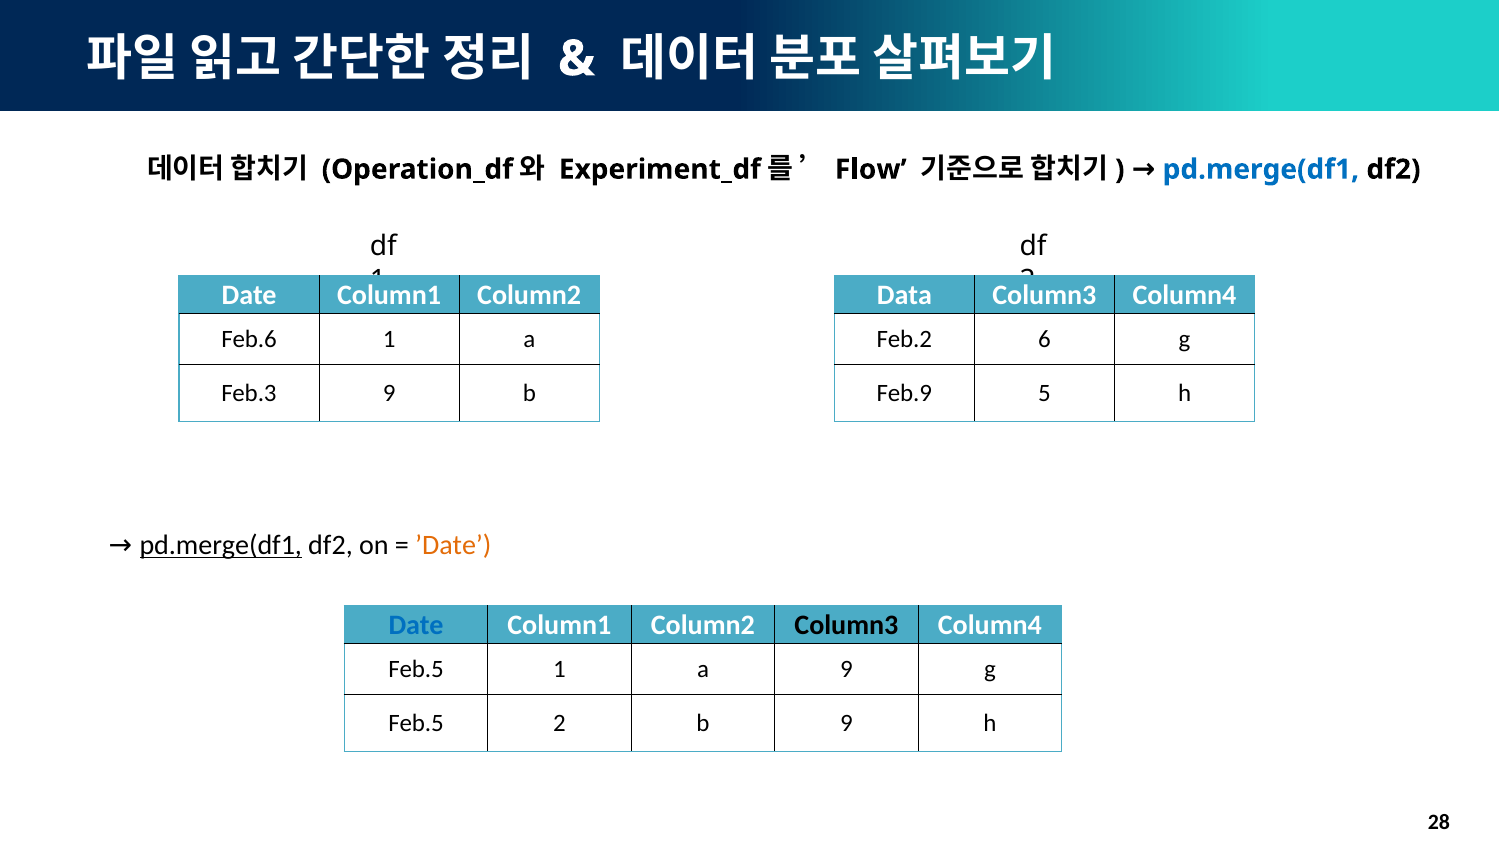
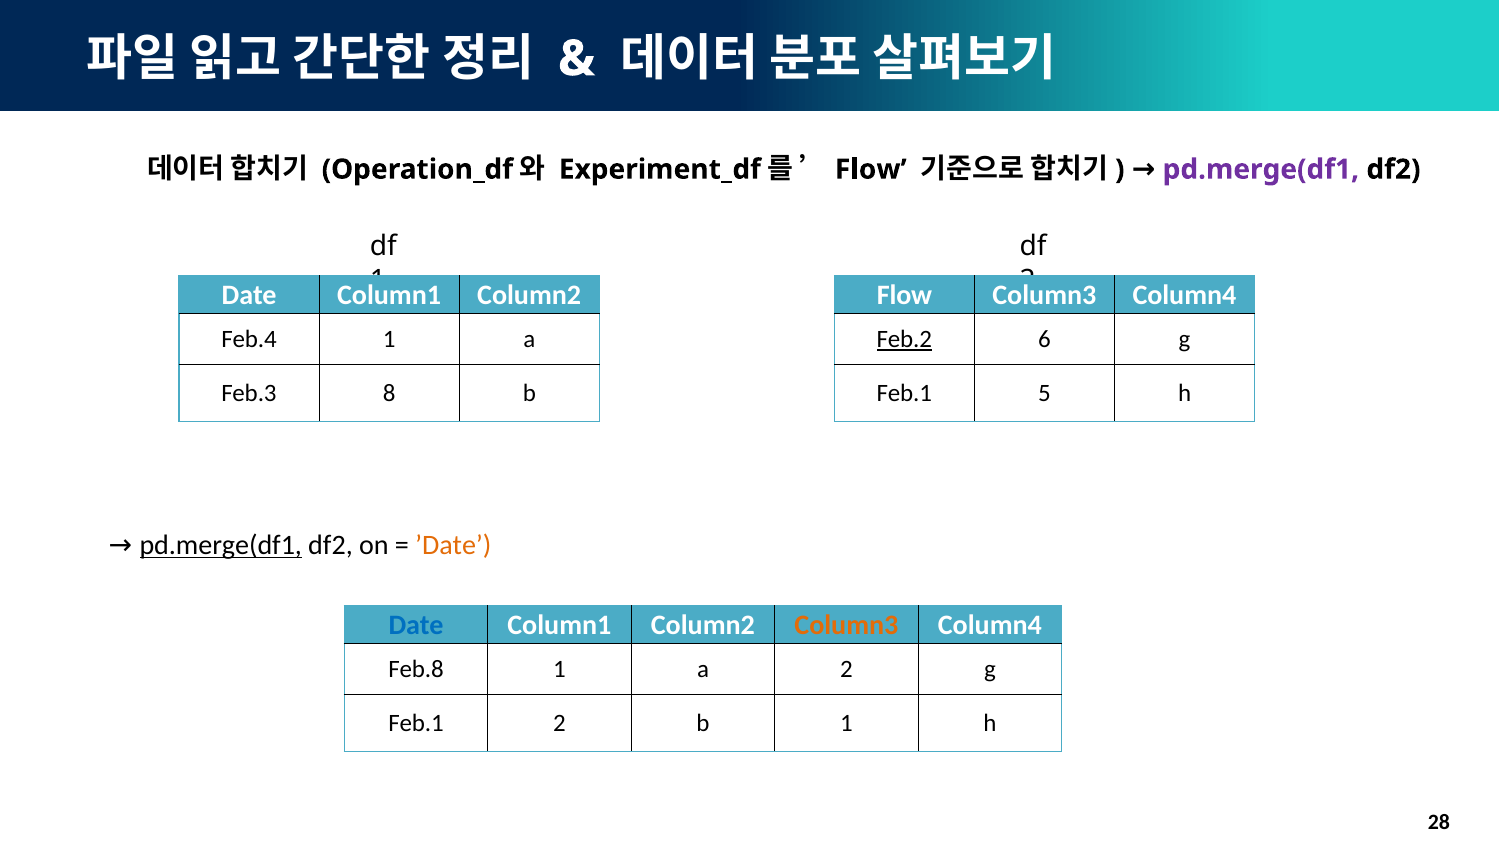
pd.merge(df1 at (1261, 169) colour: blue -> purple
Data at (904, 295): Data -> Flow
Feb.6: Feb.6 -> Feb.4
Feb.2 underline: none -> present
Feb.3 9: 9 -> 8
Feb.9 at (904, 394): Feb.9 -> Feb.1
Column3 at (846, 625) colour: black -> orange
Feb.5 at (416, 669): Feb.5 -> Feb.8
a 9: 9 -> 2
Feb.5 at (416, 724): Feb.5 -> Feb.1
b 9: 9 -> 1
